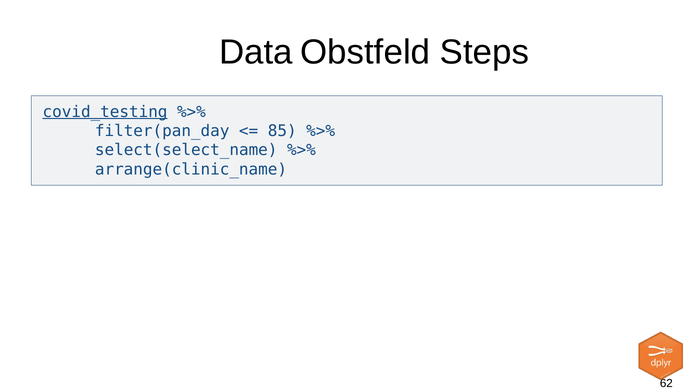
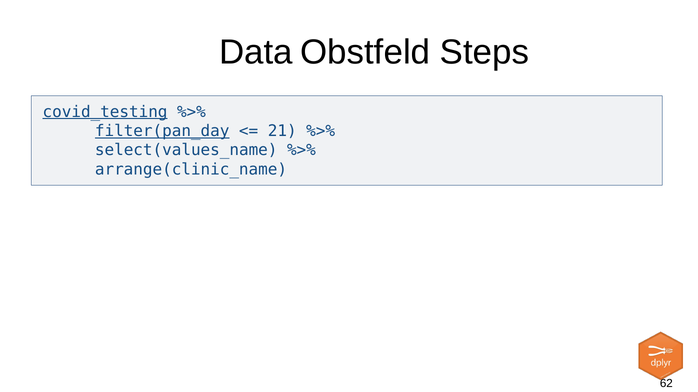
filter(pan_day underline: none -> present
85: 85 -> 21
select(select_name: select(select_name -> select(values_name
